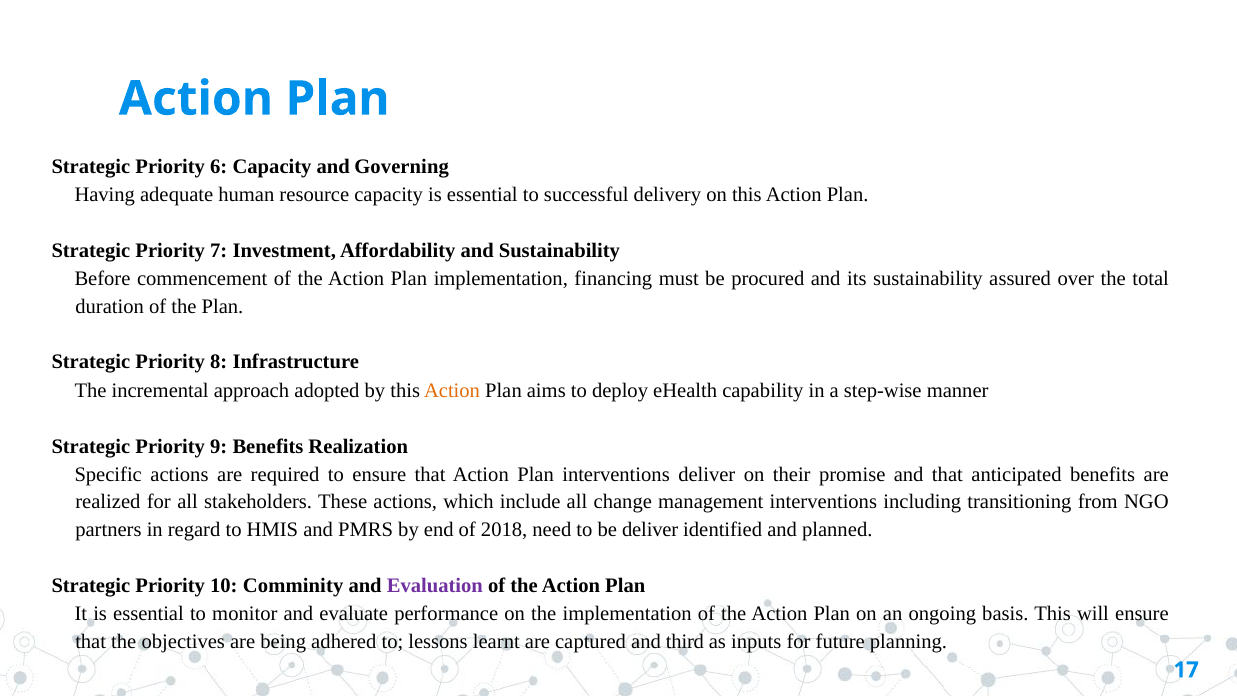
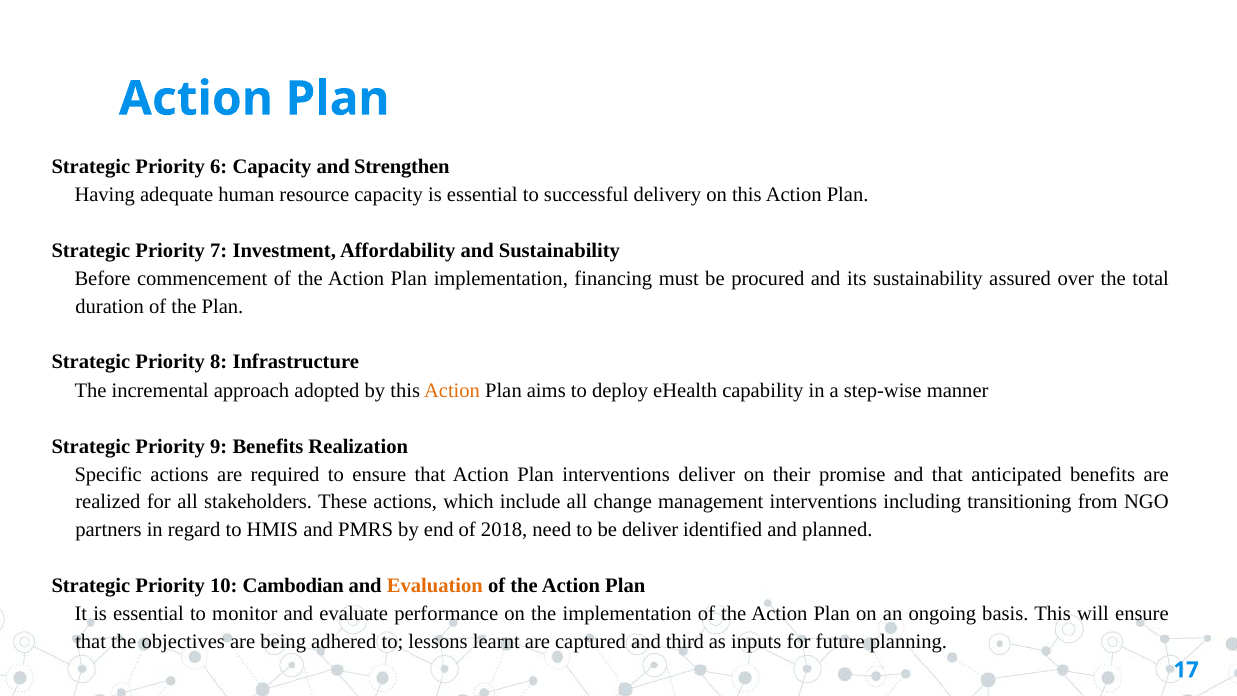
Governing: Governing -> Strengthen
Comminity: Comminity -> Cambodian
Evaluation colour: purple -> orange
